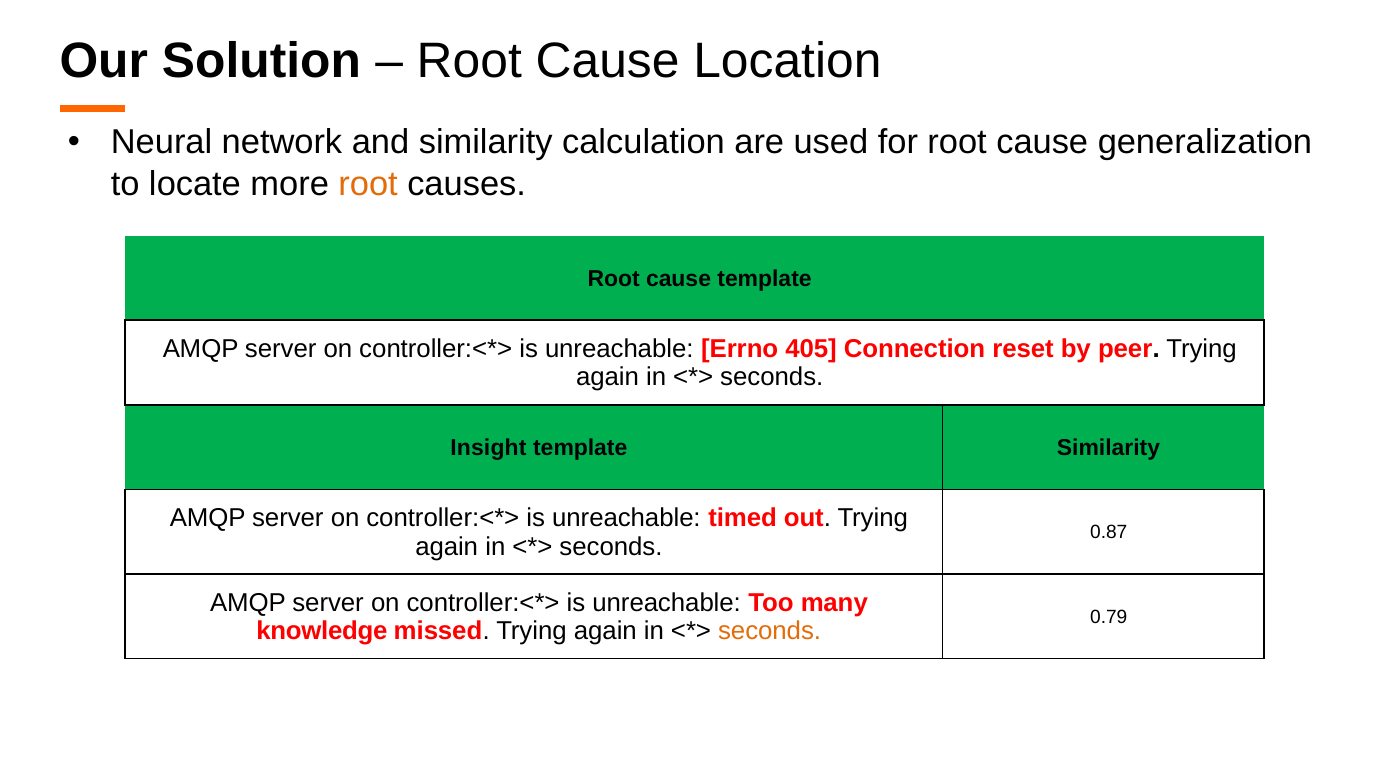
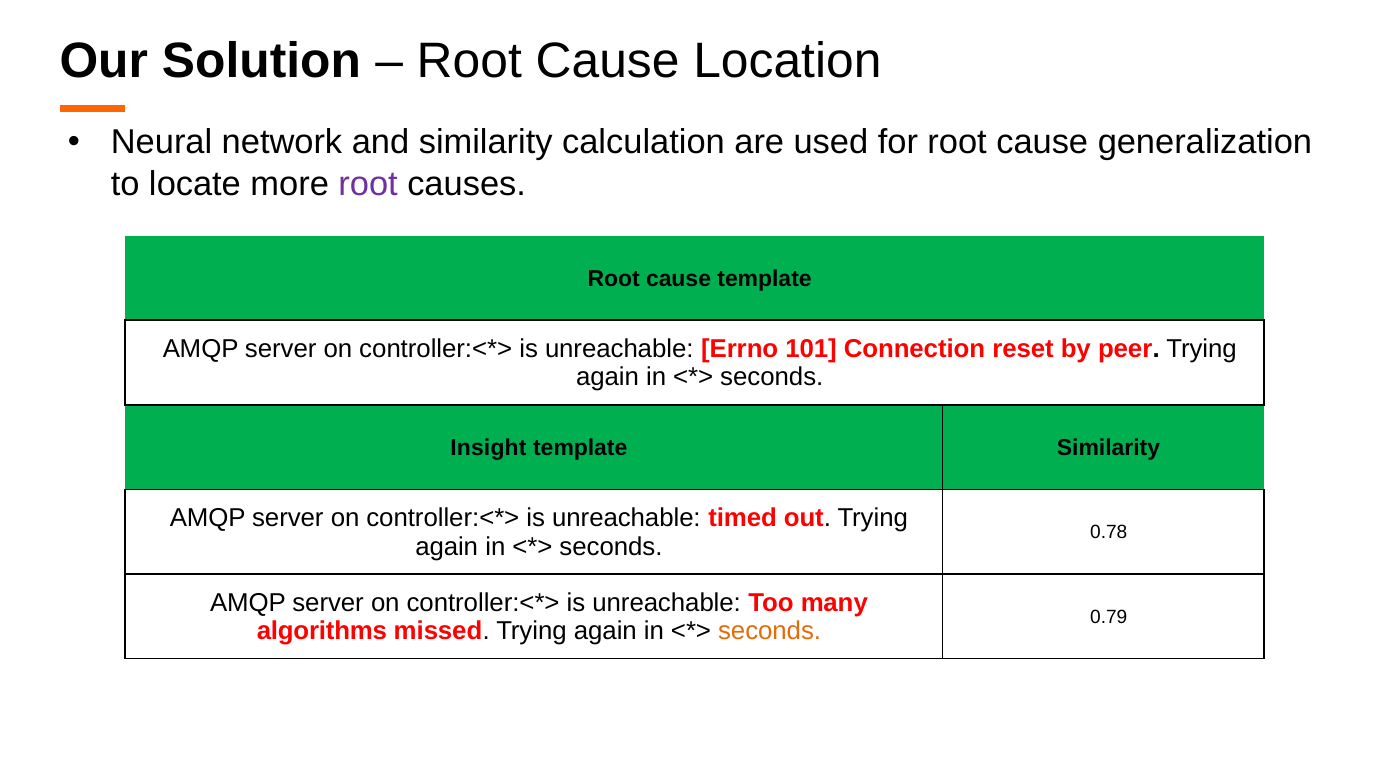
root at (368, 184) colour: orange -> purple
405: 405 -> 101
0.87: 0.87 -> 0.78
knowledge: knowledge -> algorithms
